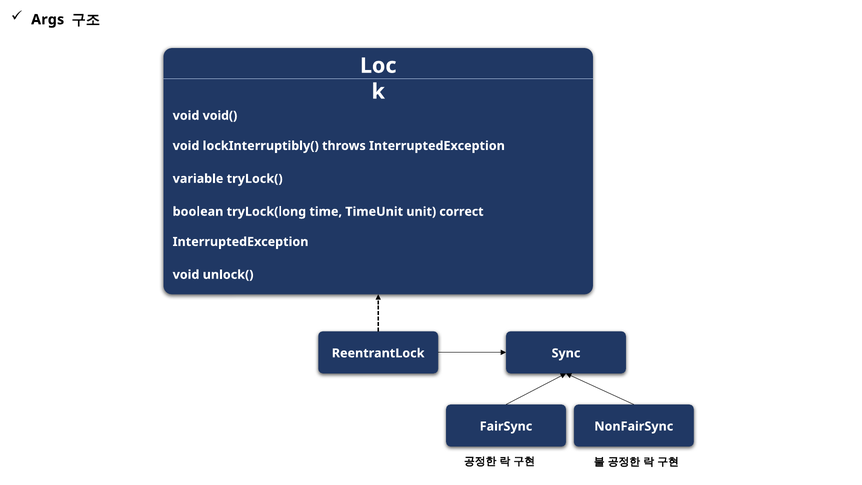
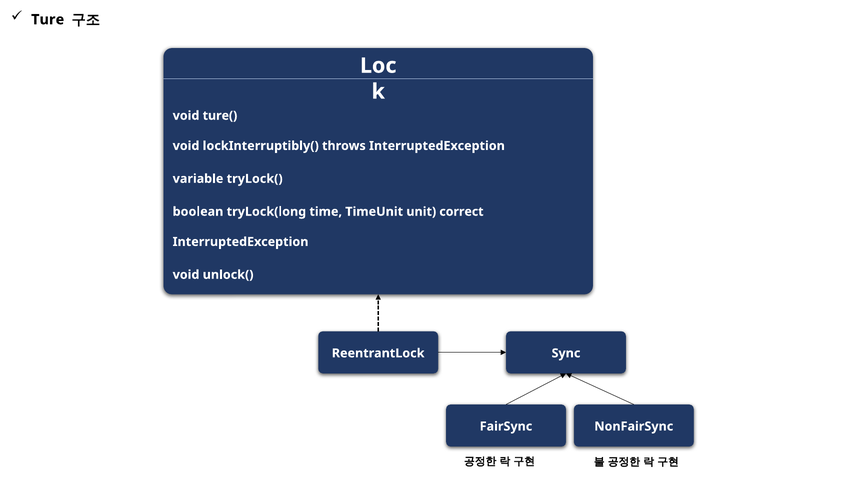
Args: Args -> Ture
void(: void( -> ture(
